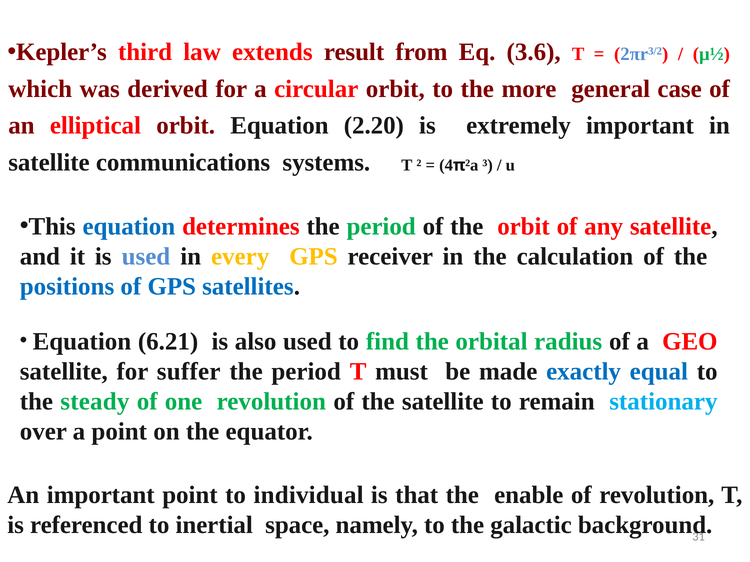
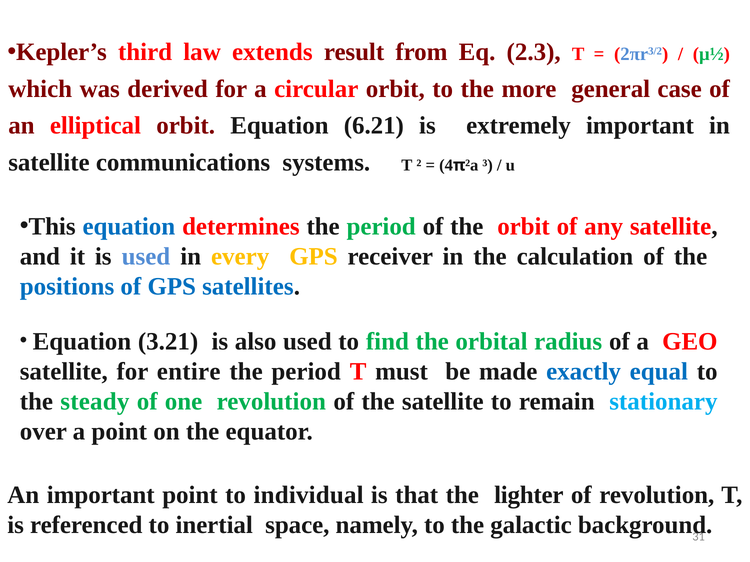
3.6: 3.6 -> 2.3
2.20: 2.20 -> 6.21
6.21: 6.21 -> 3.21
suffer: suffer -> entire
enable: enable -> lighter
